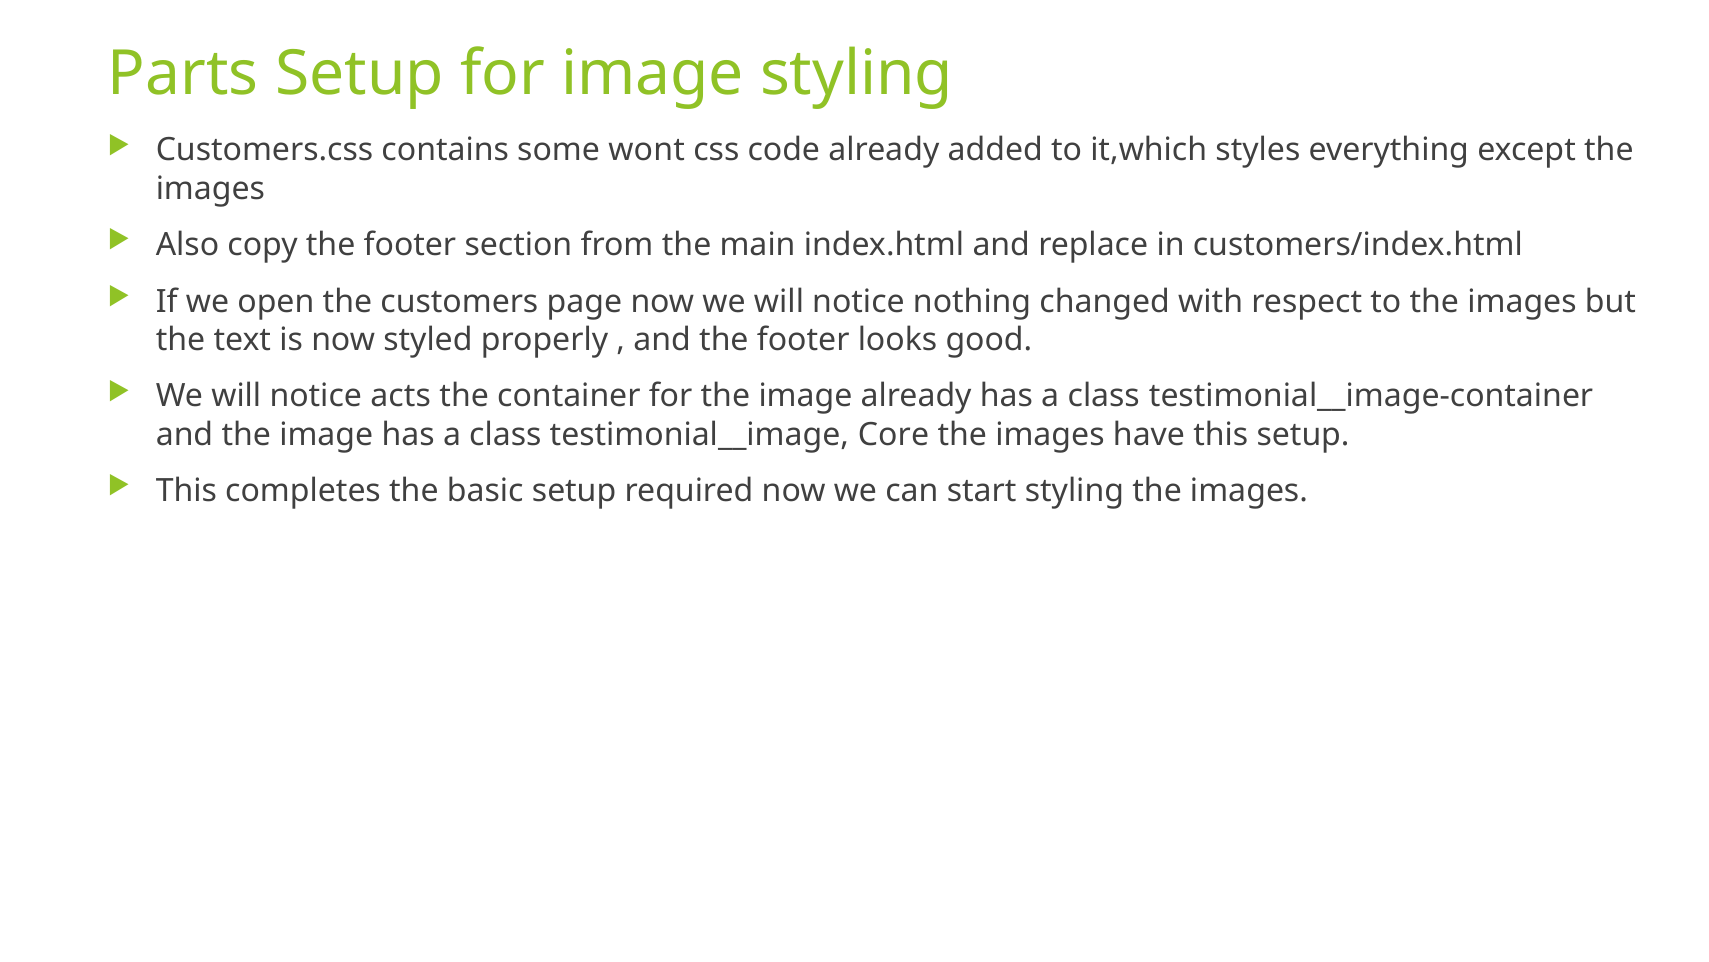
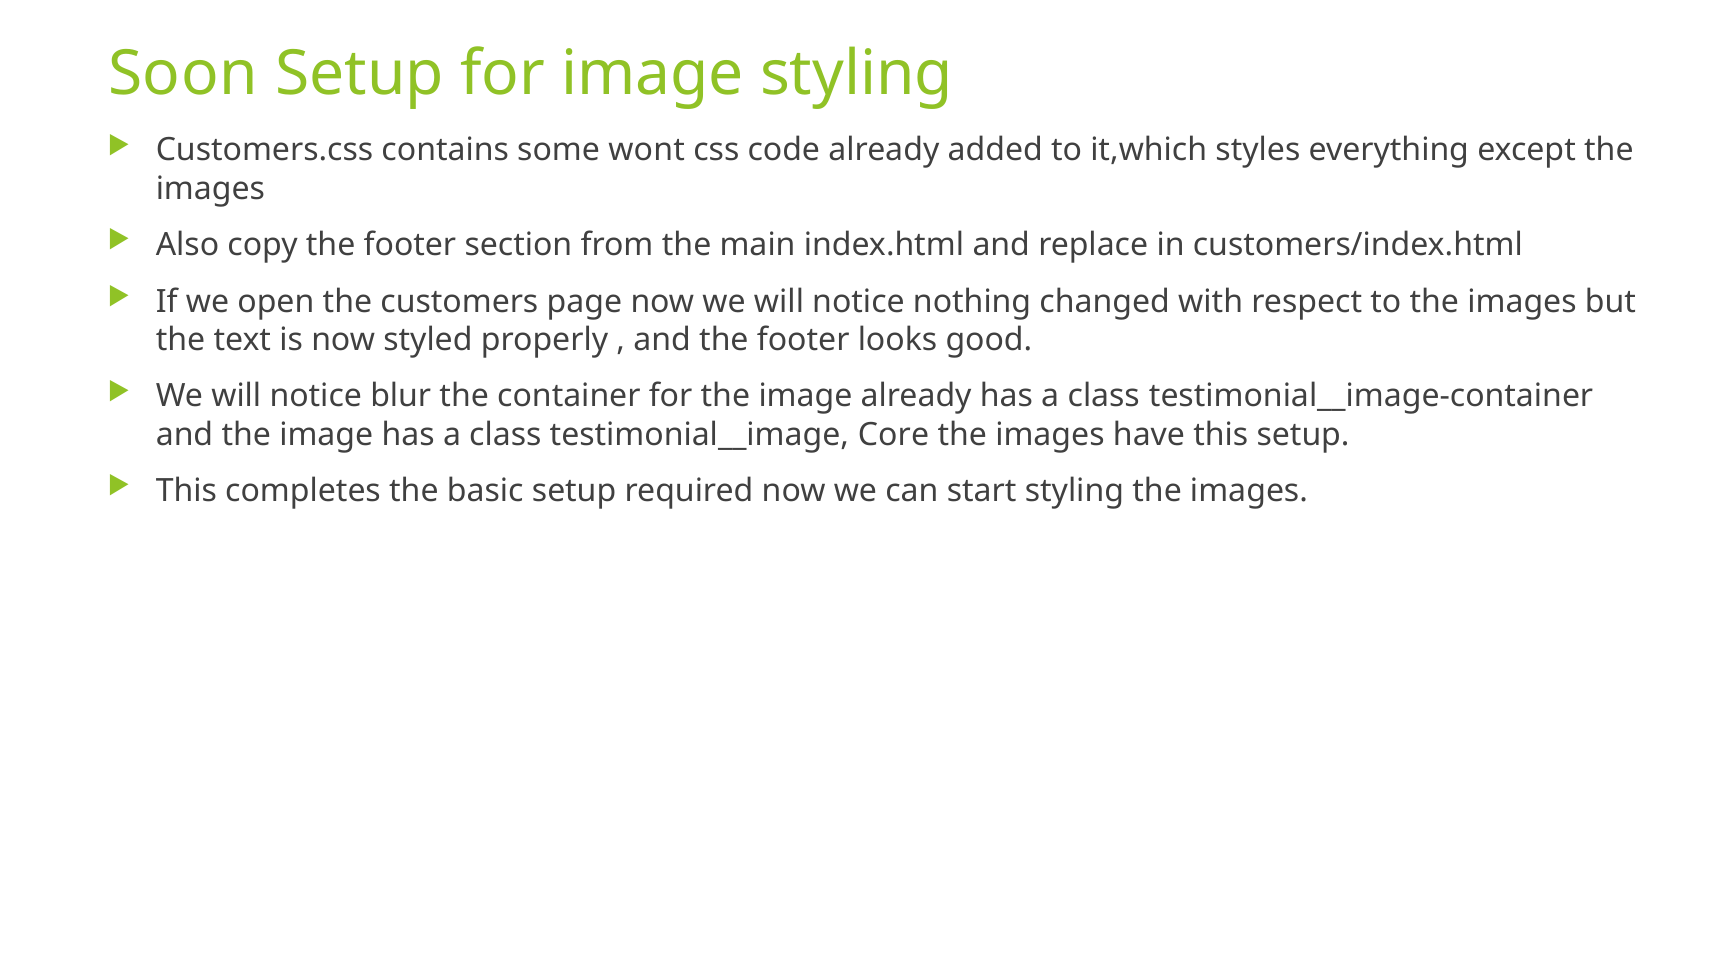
Parts: Parts -> Soon
acts: acts -> blur
